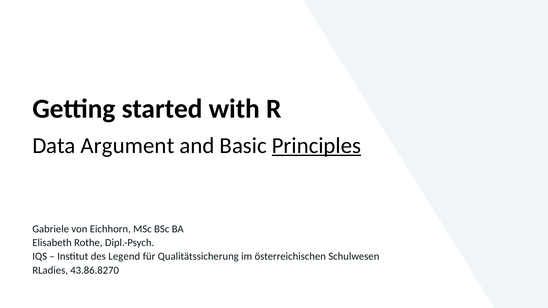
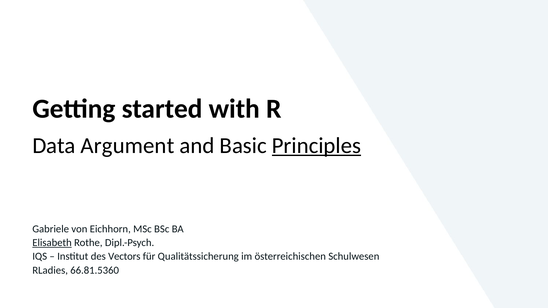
Elisabeth underline: none -> present
Legend: Legend -> Vectors
43.86.8270: 43.86.8270 -> 66.81.5360
